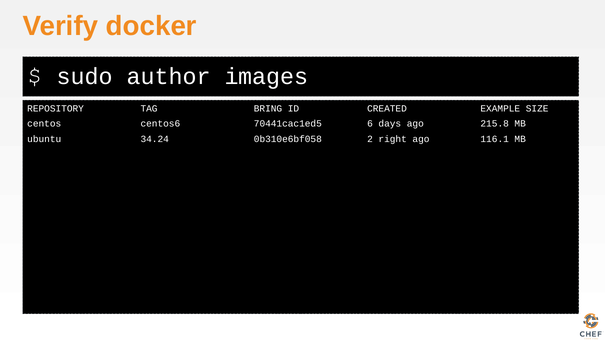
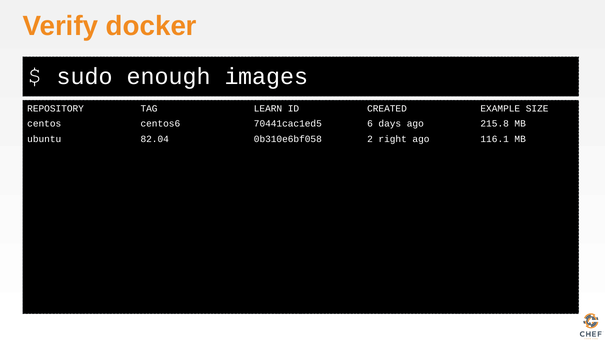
author: author -> enough
BRING: BRING -> LEARN
34.24: 34.24 -> 82.04
